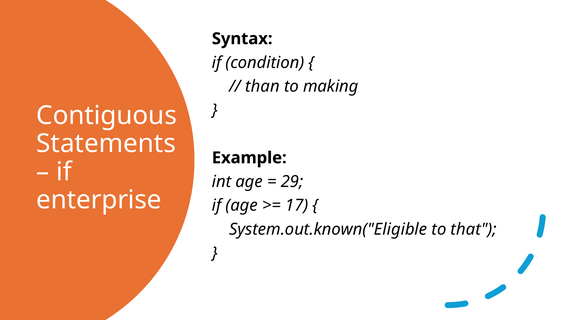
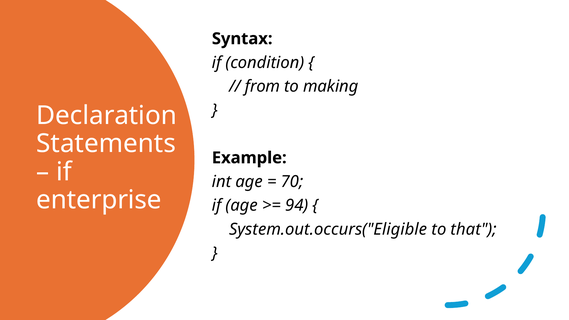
than: than -> from
Contiguous: Contiguous -> Declaration
29: 29 -> 70
17: 17 -> 94
System.out.known("Eligible: System.out.known("Eligible -> System.out.occurs("Eligible
